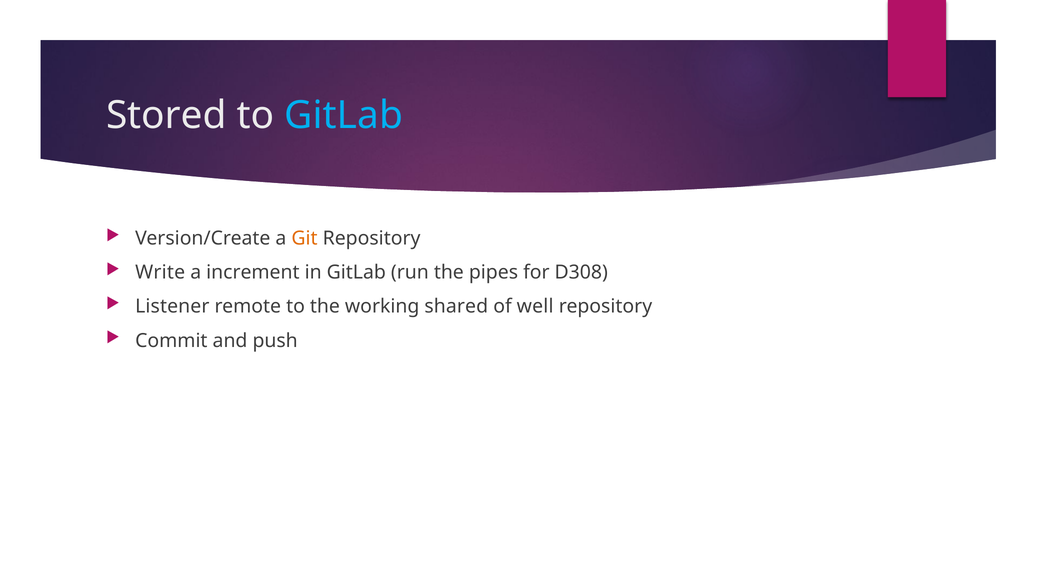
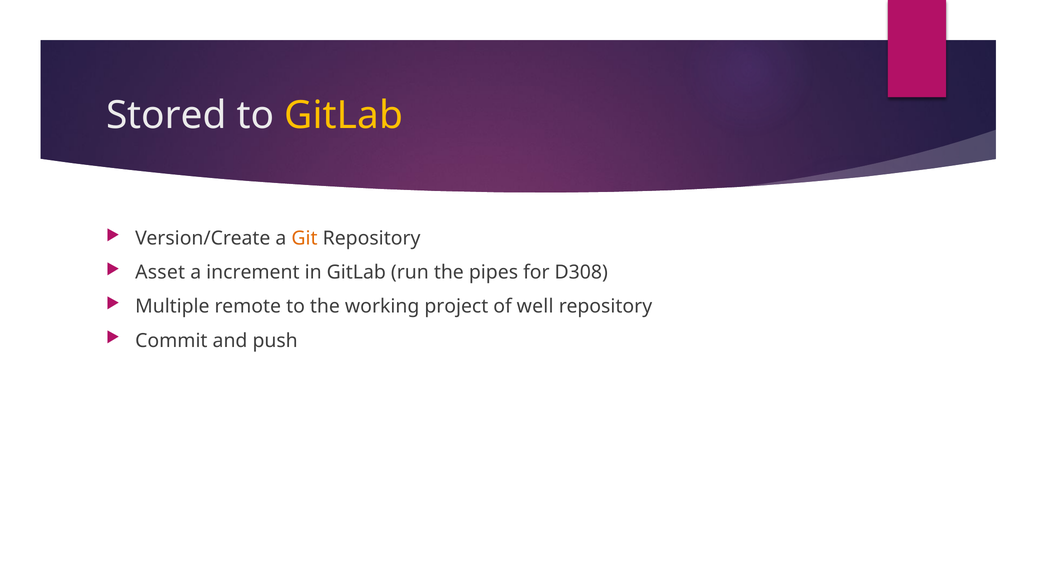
GitLab at (344, 116) colour: light blue -> yellow
Write: Write -> Asset
Listener: Listener -> Multiple
shared: shared -> project
